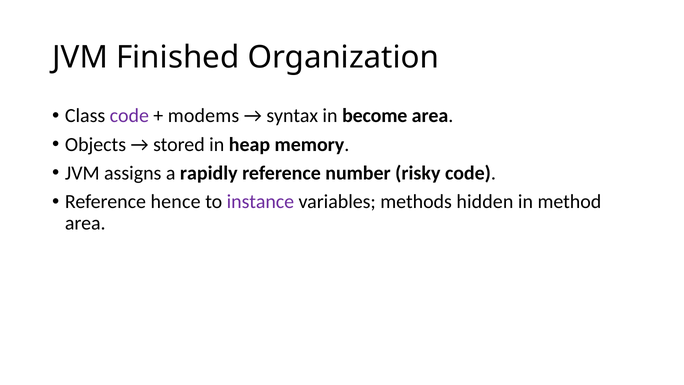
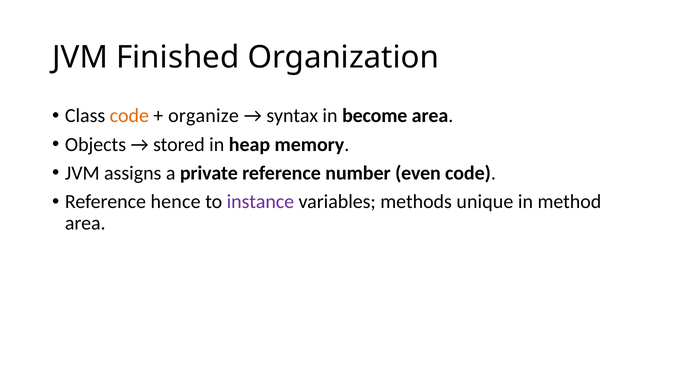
code at (129, 116) colour: purple -> orange
modems: modems -> organize
rapidly: rapidly -> private
risky: risky -> even
hidden: hidden -> unique
